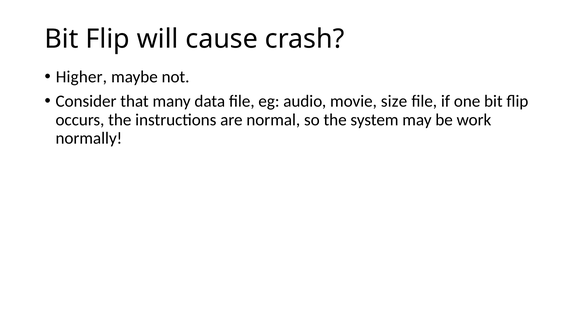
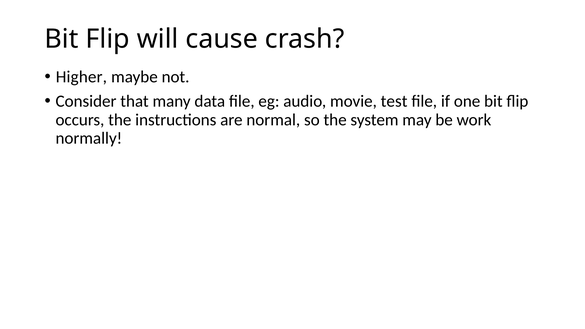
size: size -> test
